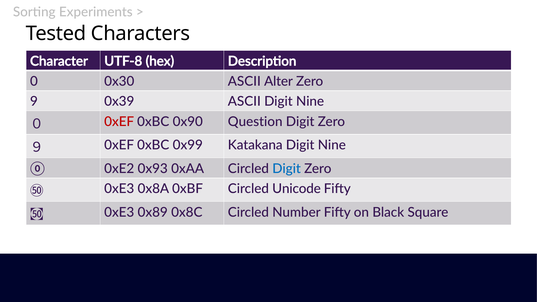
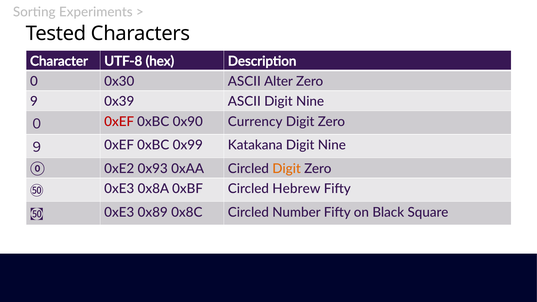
Question: Question -> Currency
Digit at (287, 169) colour: blue -> orange
Unicode: Unicode -> Hebrew
